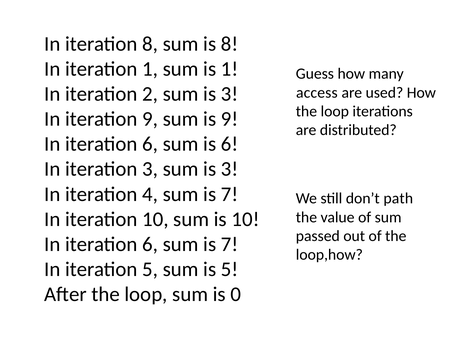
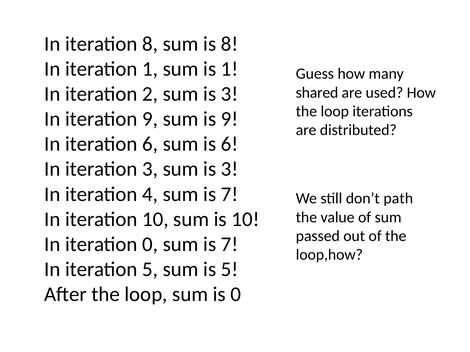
access: access -> shared
6 at (150, 245): 6 -> 0
